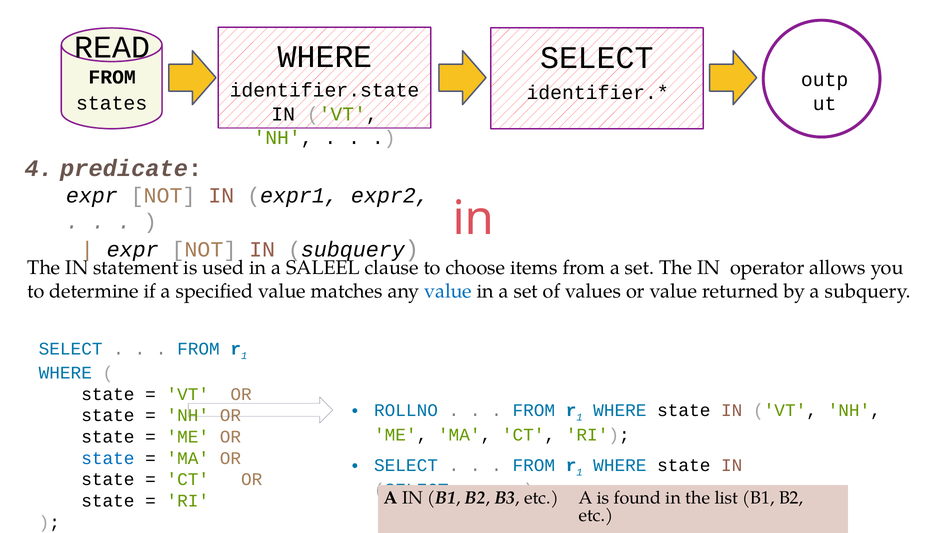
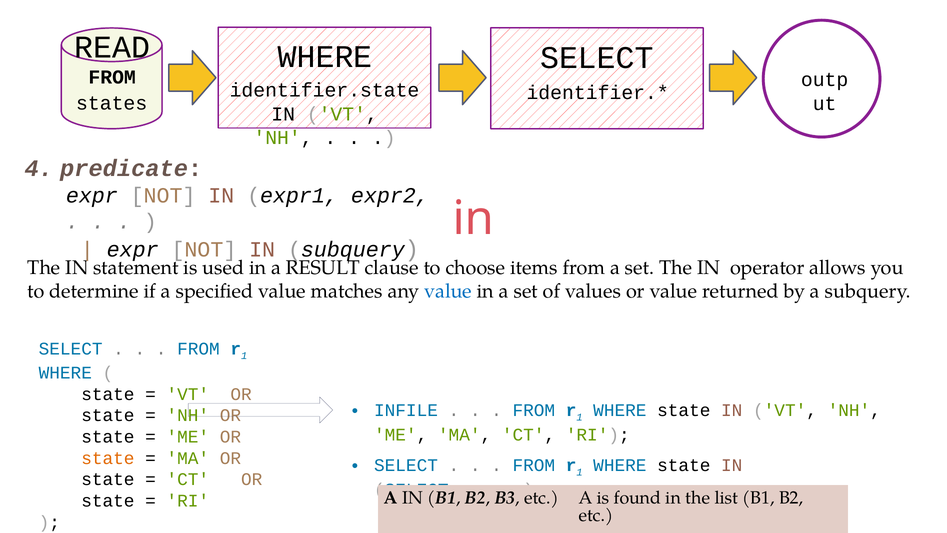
SALEEL: SALEEL -> RESULT
ROLLNO: ROLLNO -> INFILE
state at (108, 458) colour: blue -> orange
